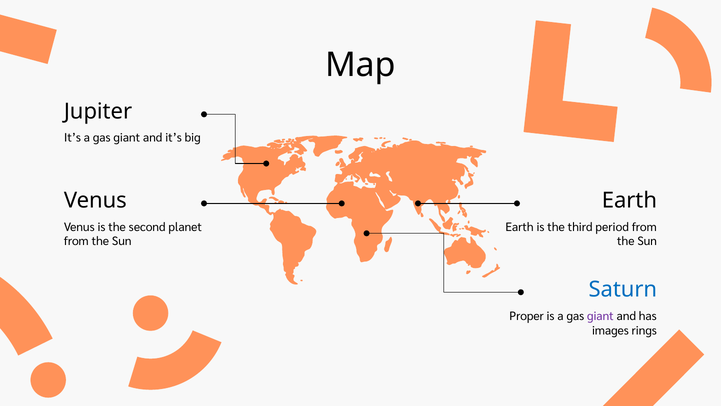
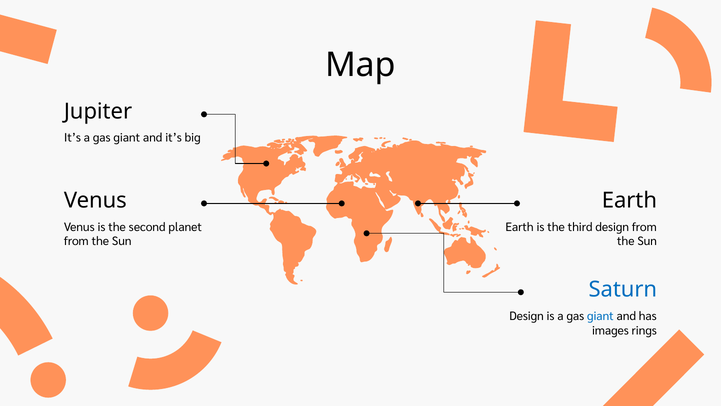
third period: period -> design
Proper at (527, 316): Proper -> Design
giant at (600, 316) colour: purple -> blue
